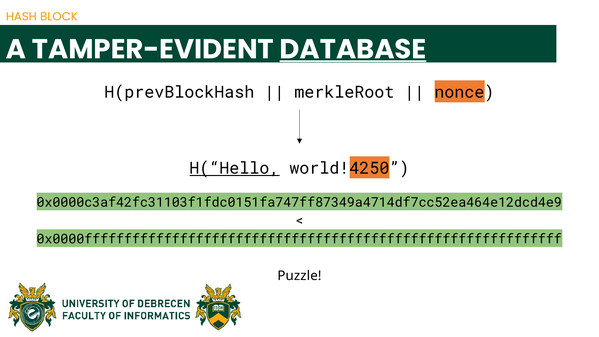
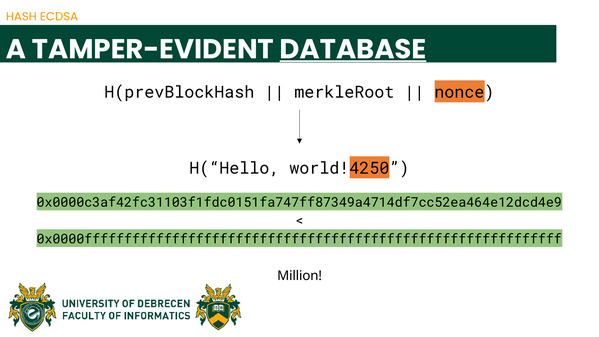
BLOCK: BLOCK -> ECDSA
H(“Hello underline: present -> none
Puzzle: Puzzle -> Million
